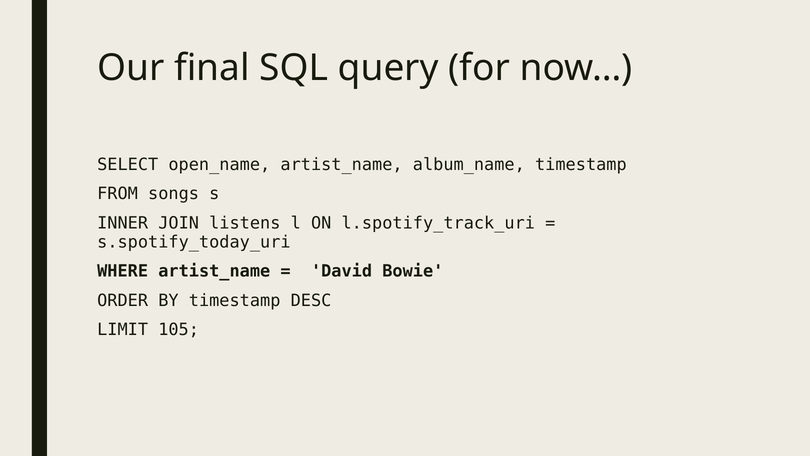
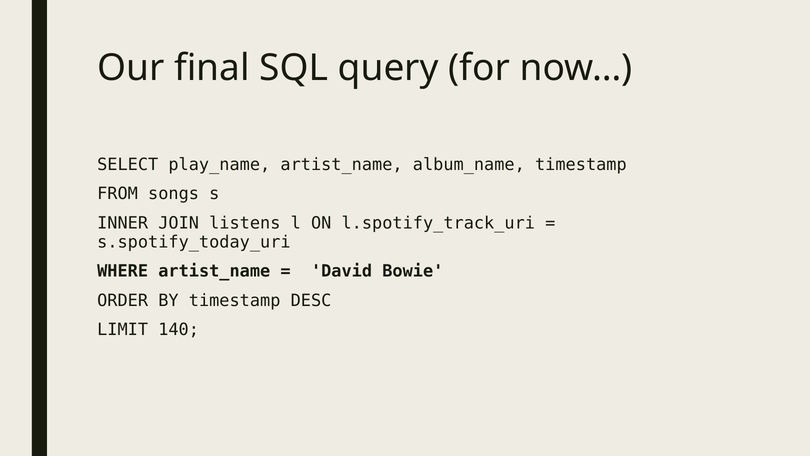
open_name: open_name -> play_name
105: 105 -> 140
